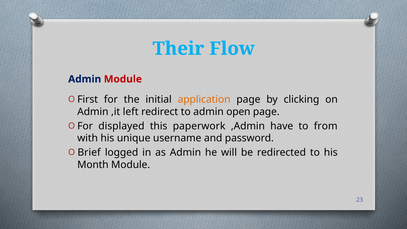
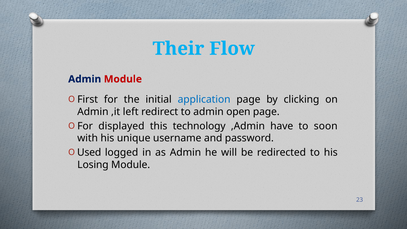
application colour: orange -> blue
paperwork: paperwork -> technology
from: from -> soon
Brief: Brief -> Used
Month: Month -> Losing
